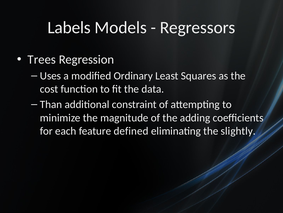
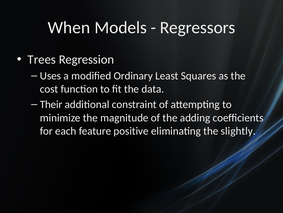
Labels: Labels -> When
Than: Than -> Their
defined: defined -> positive
